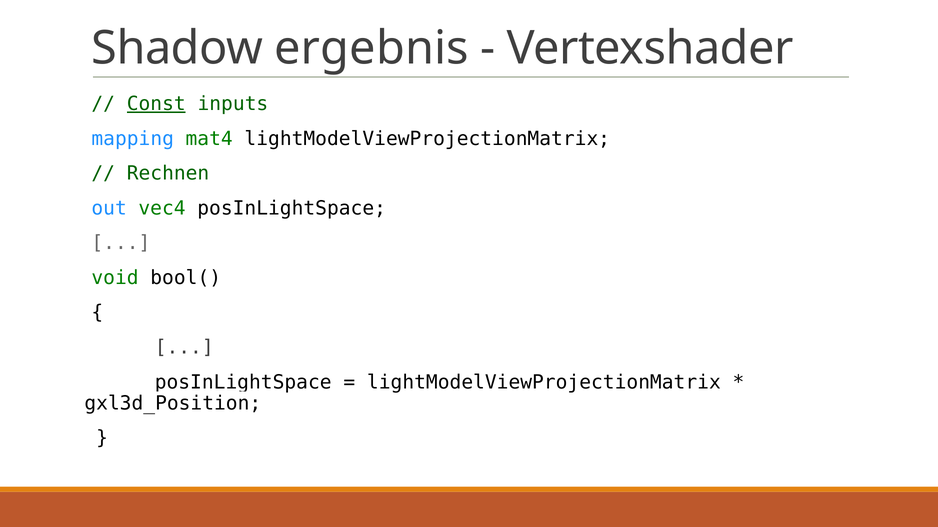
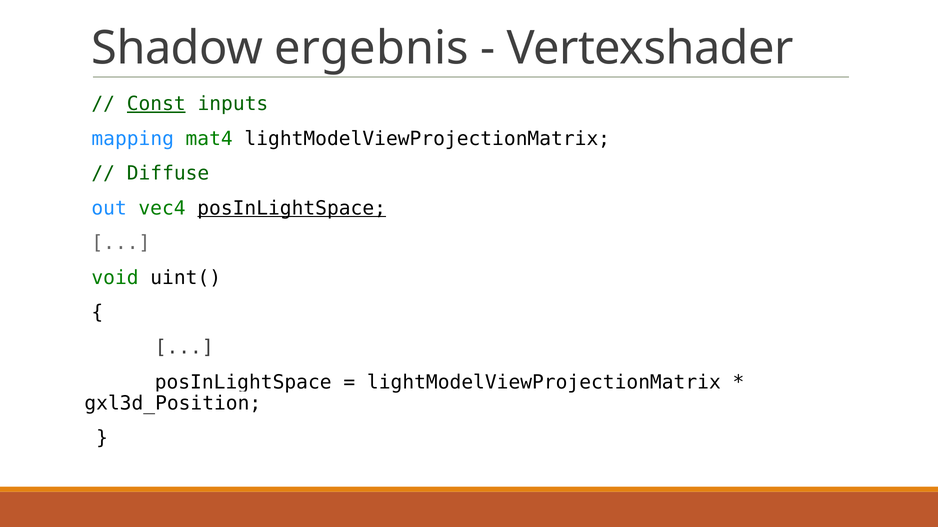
Rechnen: Rechnen -> Diffuse
posInLightSpace at (292, 208) underline: none -> present
bool(: bool( -> uint(
